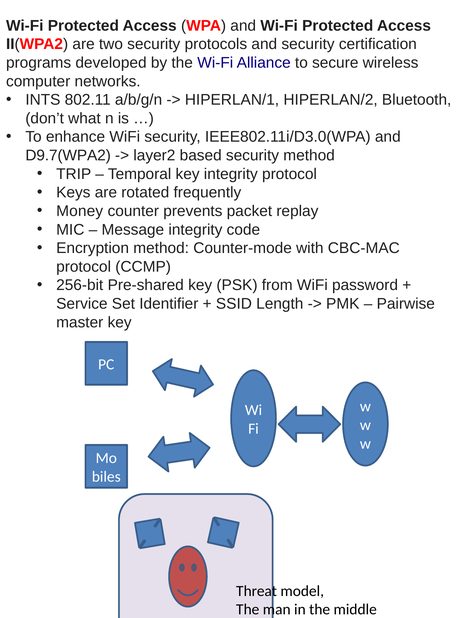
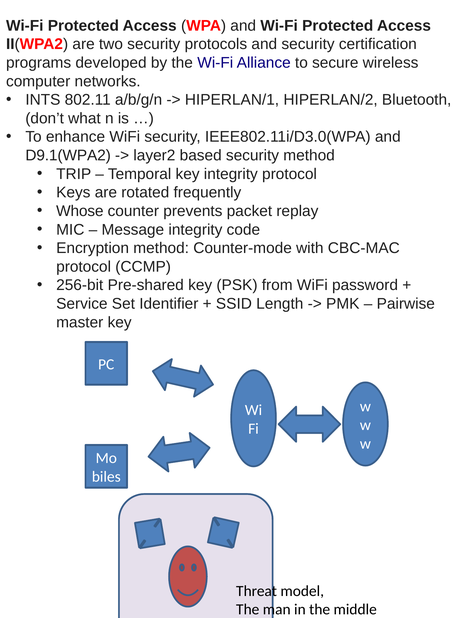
D9.7(WPA2: D9.7(WPA2 -> D9.1(WPA2
Money: Money -> Whose
